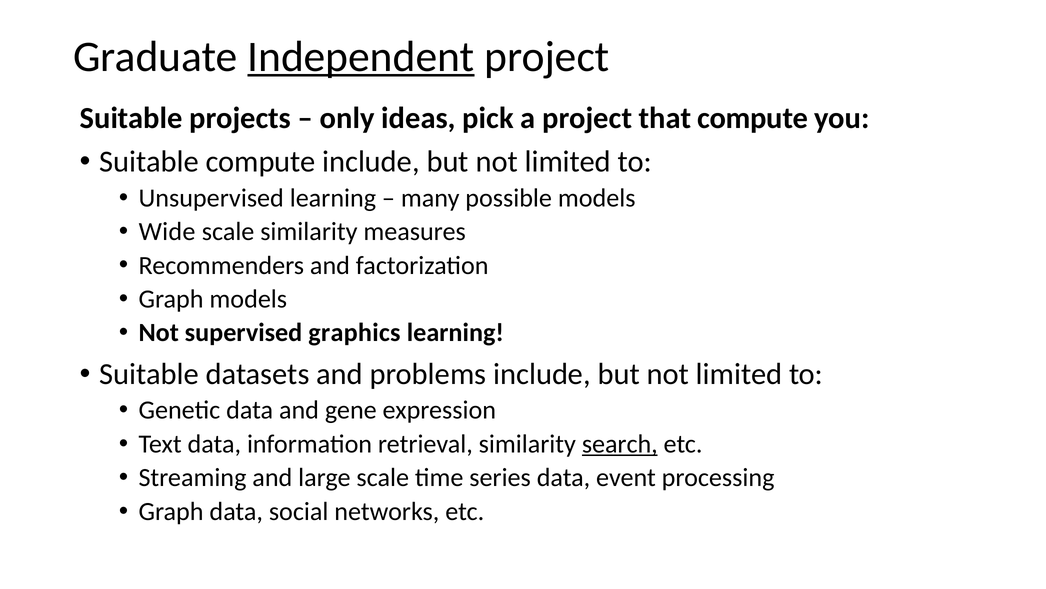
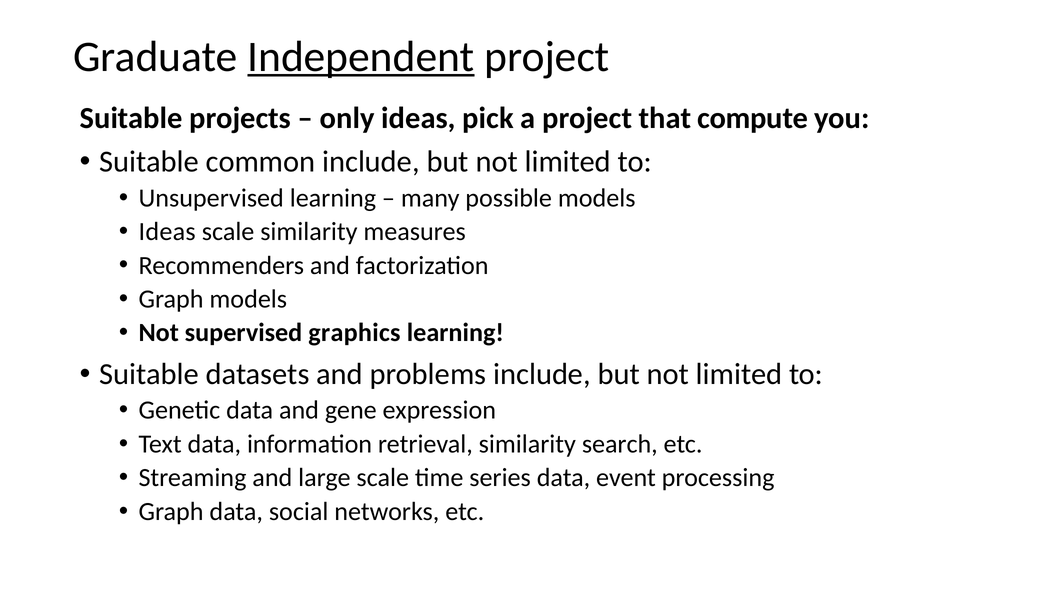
Suitable compute: compute -> common
Wide at (167, 231): Wide -> Ideas
search underline: present -> none
